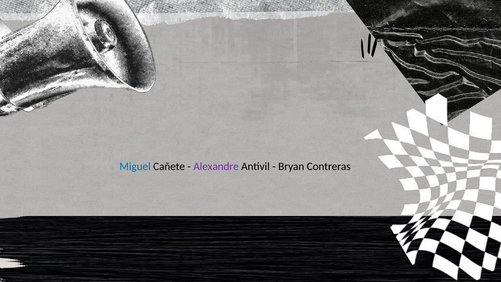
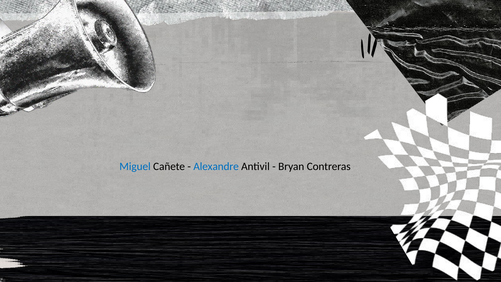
Alexandre colour: purple -> blue
